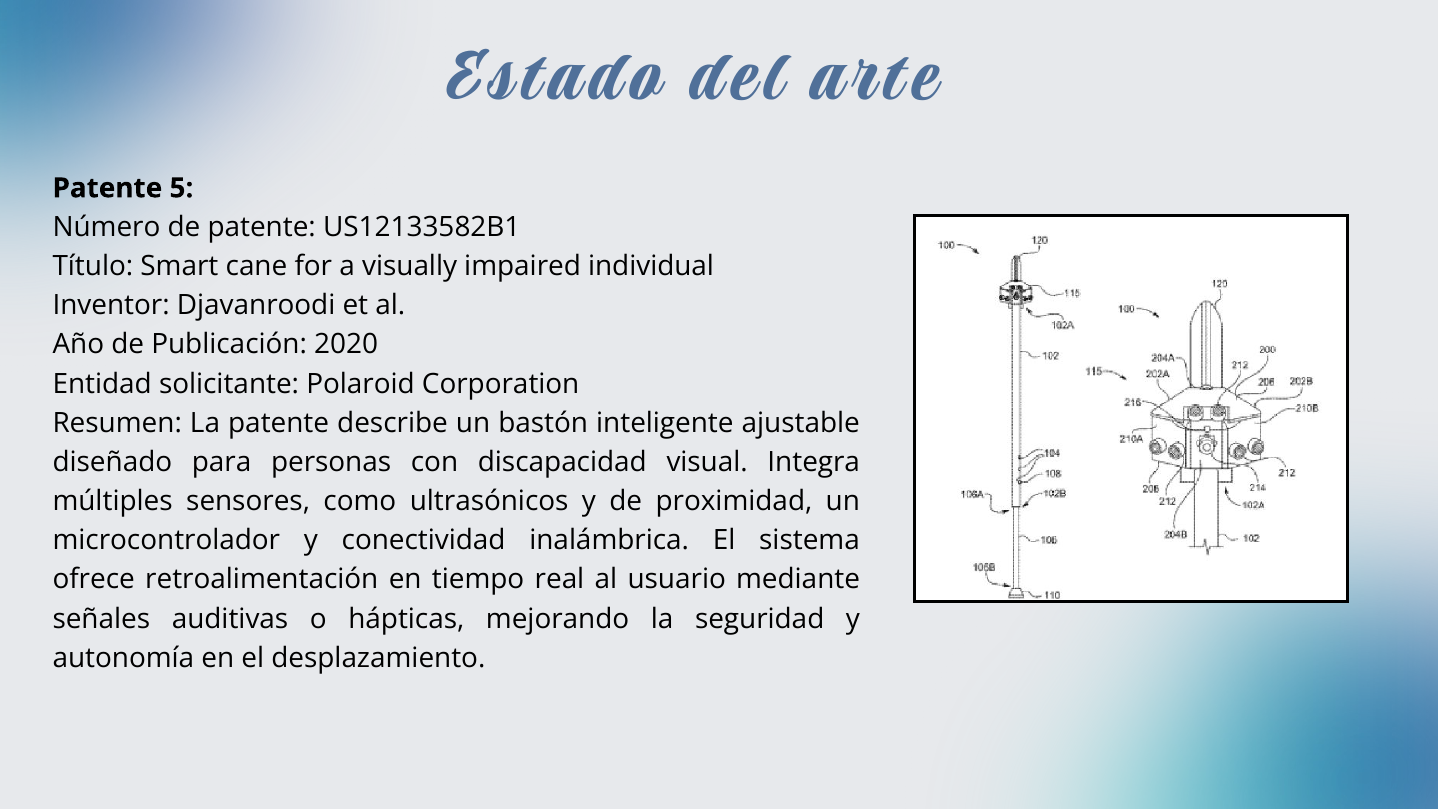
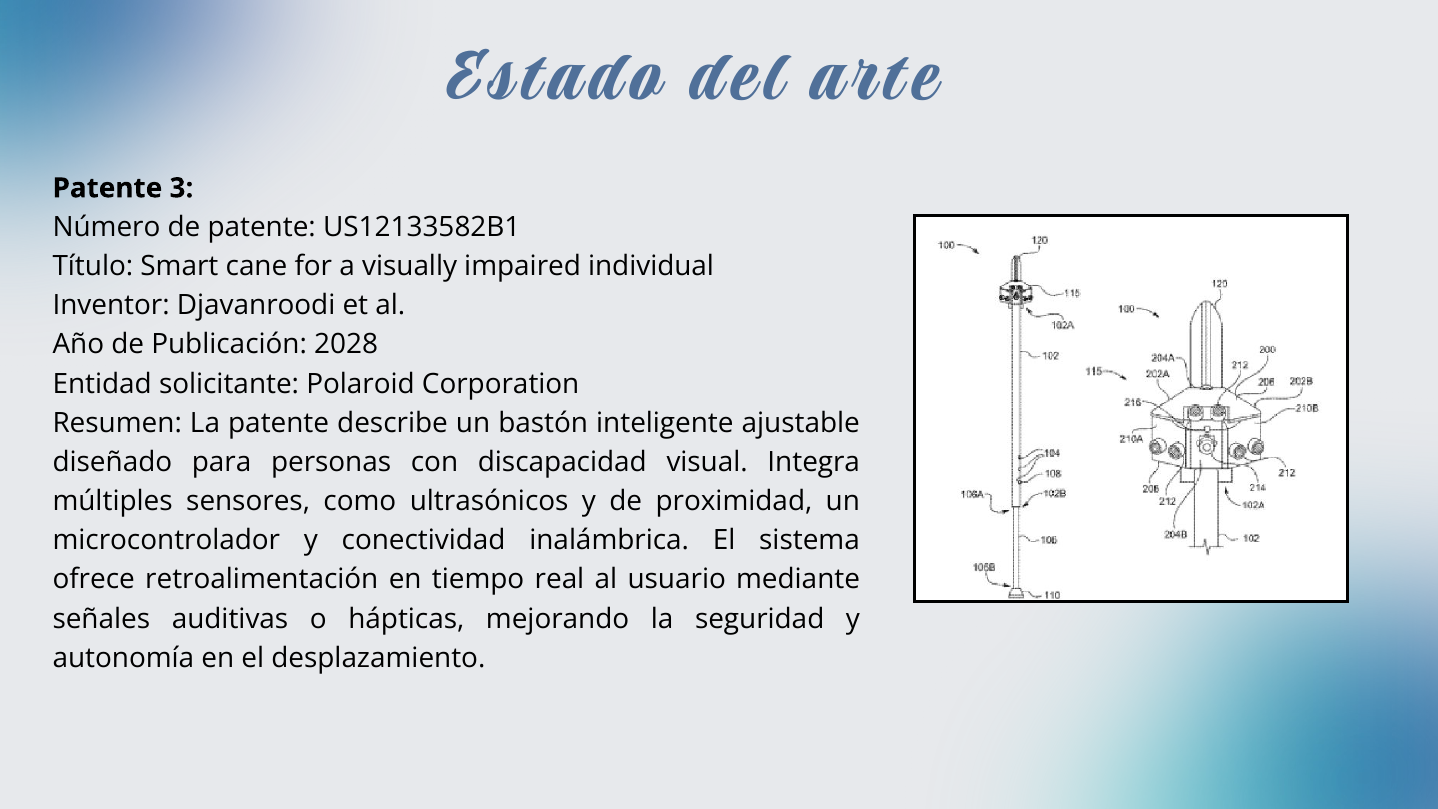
5: 5 -> 3
2020: 2020 -> 2028
